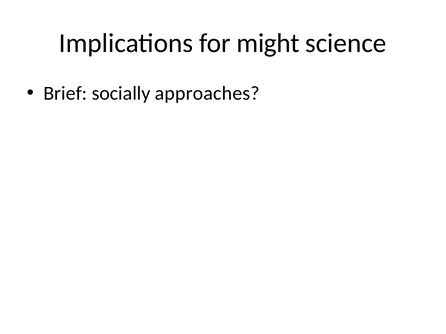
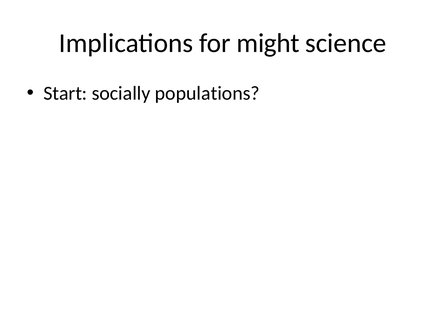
Brief: Brief -> Start
approaches: approaches -> populations
